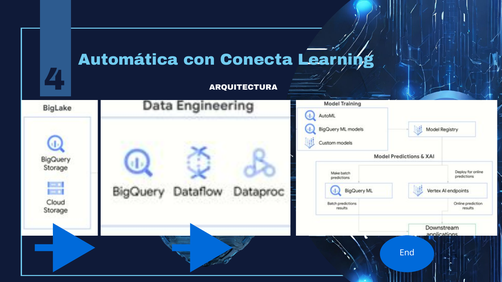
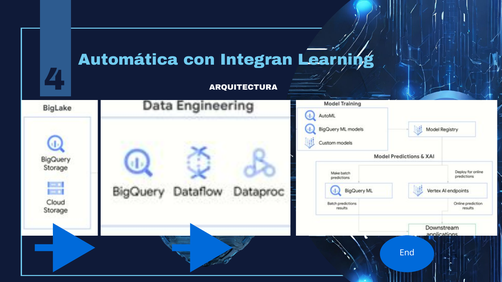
Conecta: Conecta -> Integran
